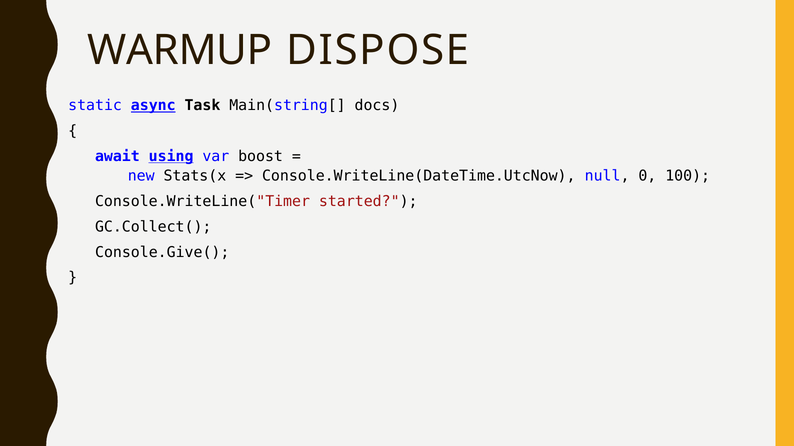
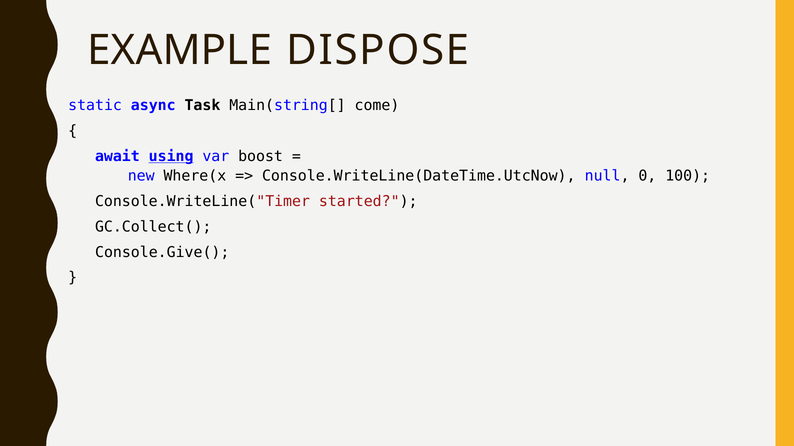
WARMUP: WARMUP -> EXAMPLE
async underline: present -> none
docs: docs -> come
Stats(x: Stats(x -> Where(x
